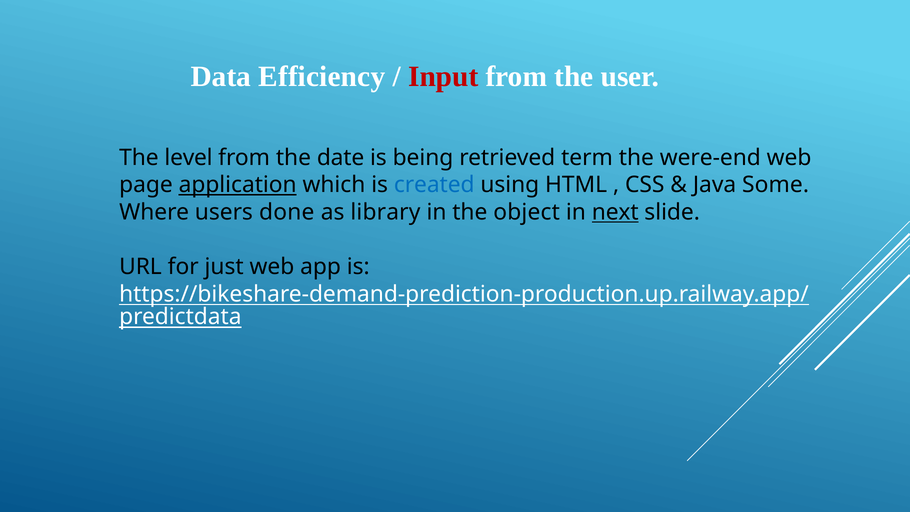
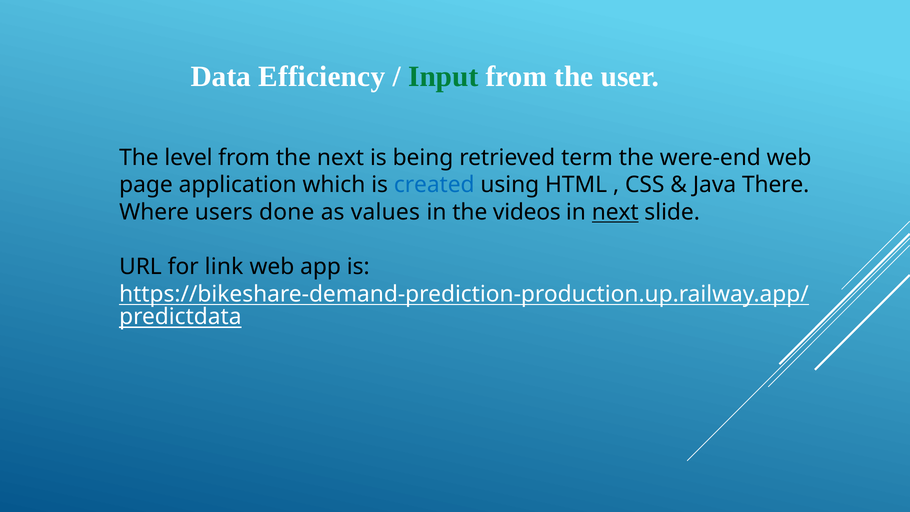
Input colour: red -> green
the date: date -> next
application underline: present -> none
Some: Some -> There
library: library -> values
object: object -> videos
just: just -> link
